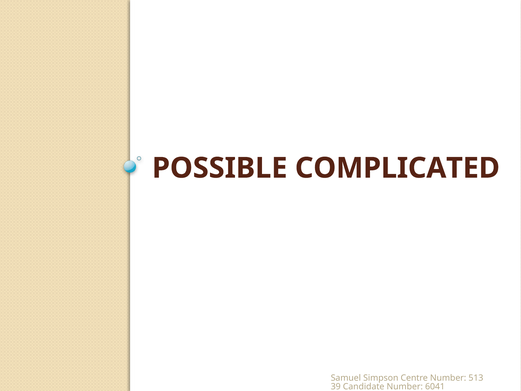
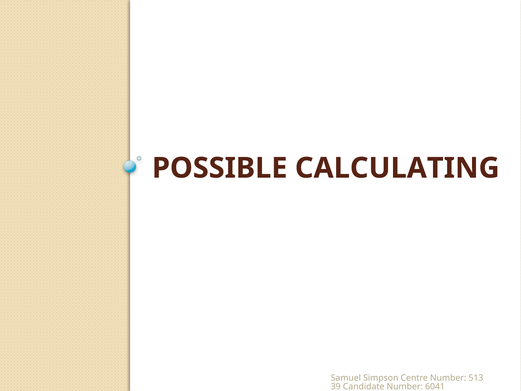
COMPLICATED: COMPLICATED -> CALCULATING
